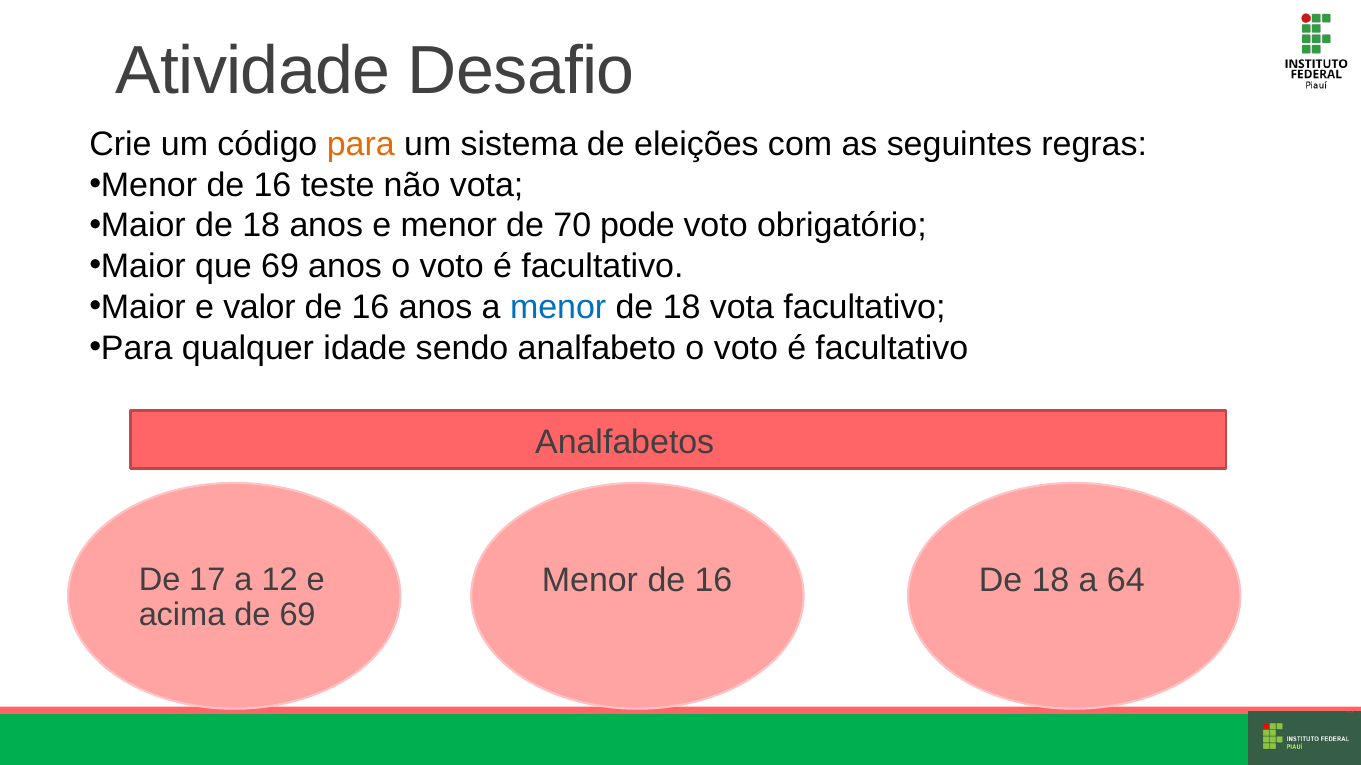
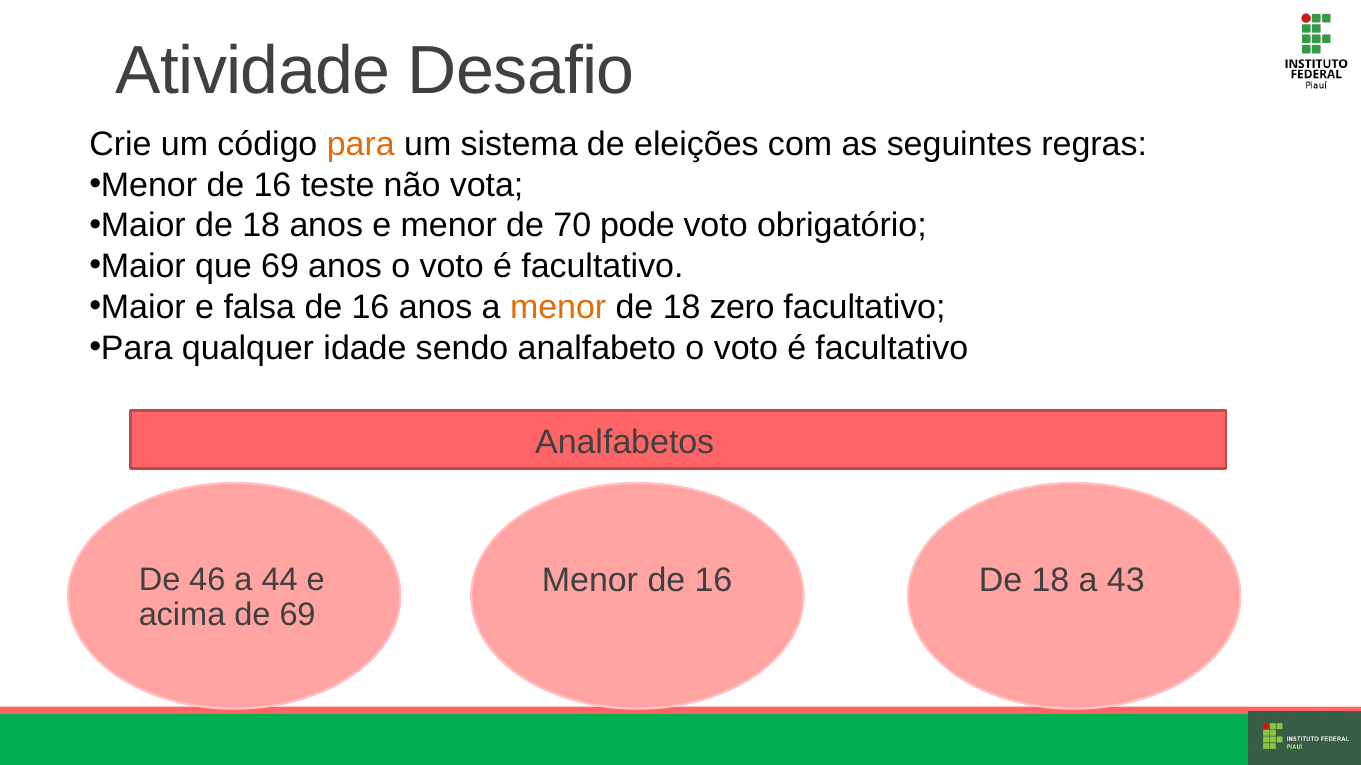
valor: valor -> falsa
menor at (558, 308) colour: blue -> orange
18 vota: vota -> zero
17: 17 -> 46
12: 12 -> 44
64: 64 -> 43
